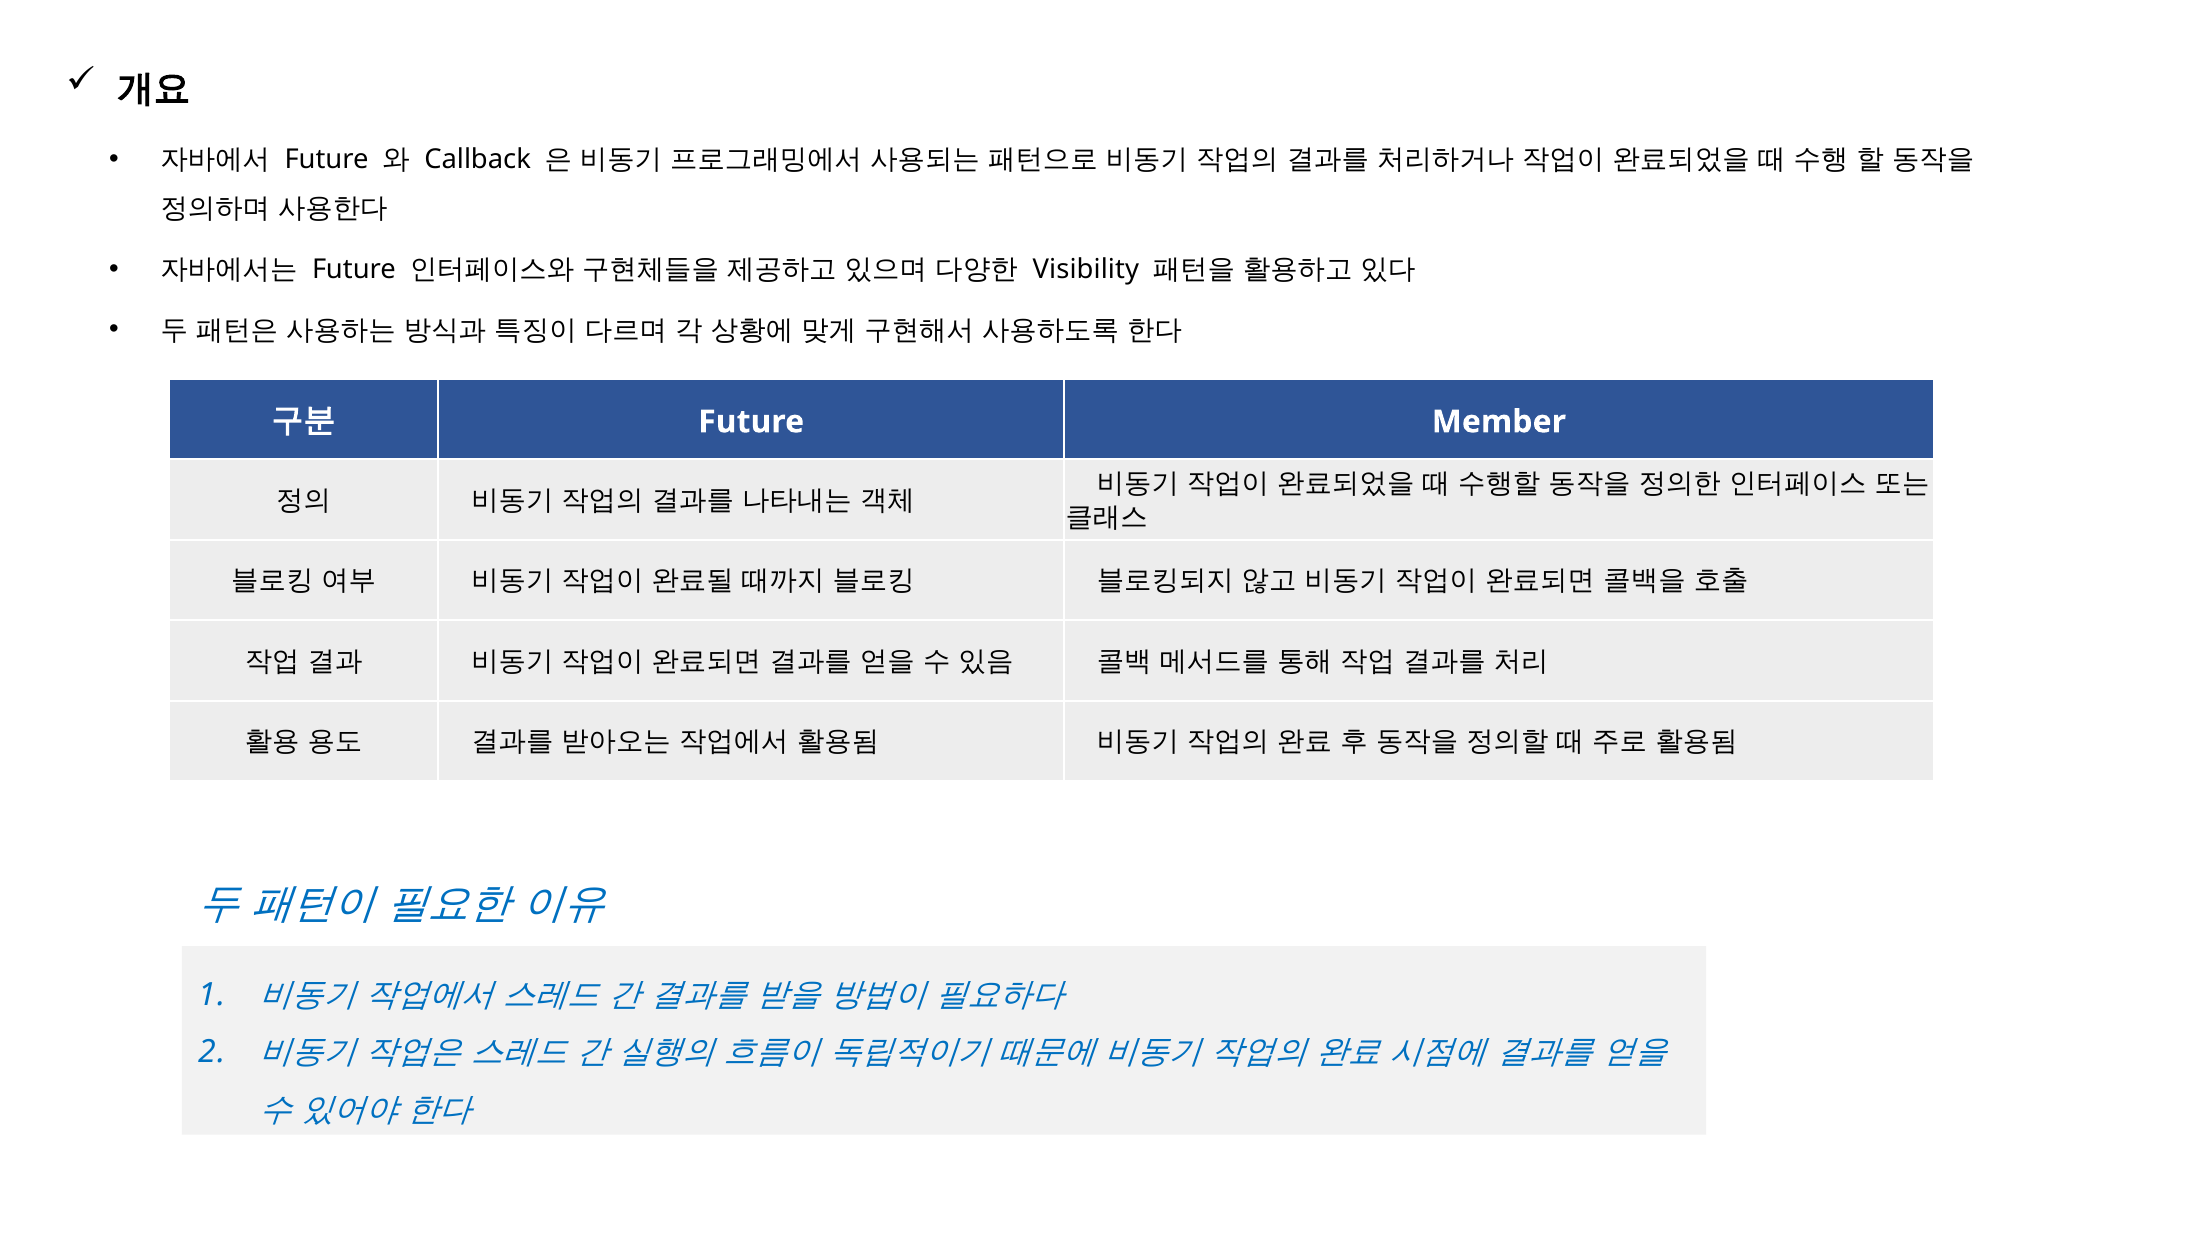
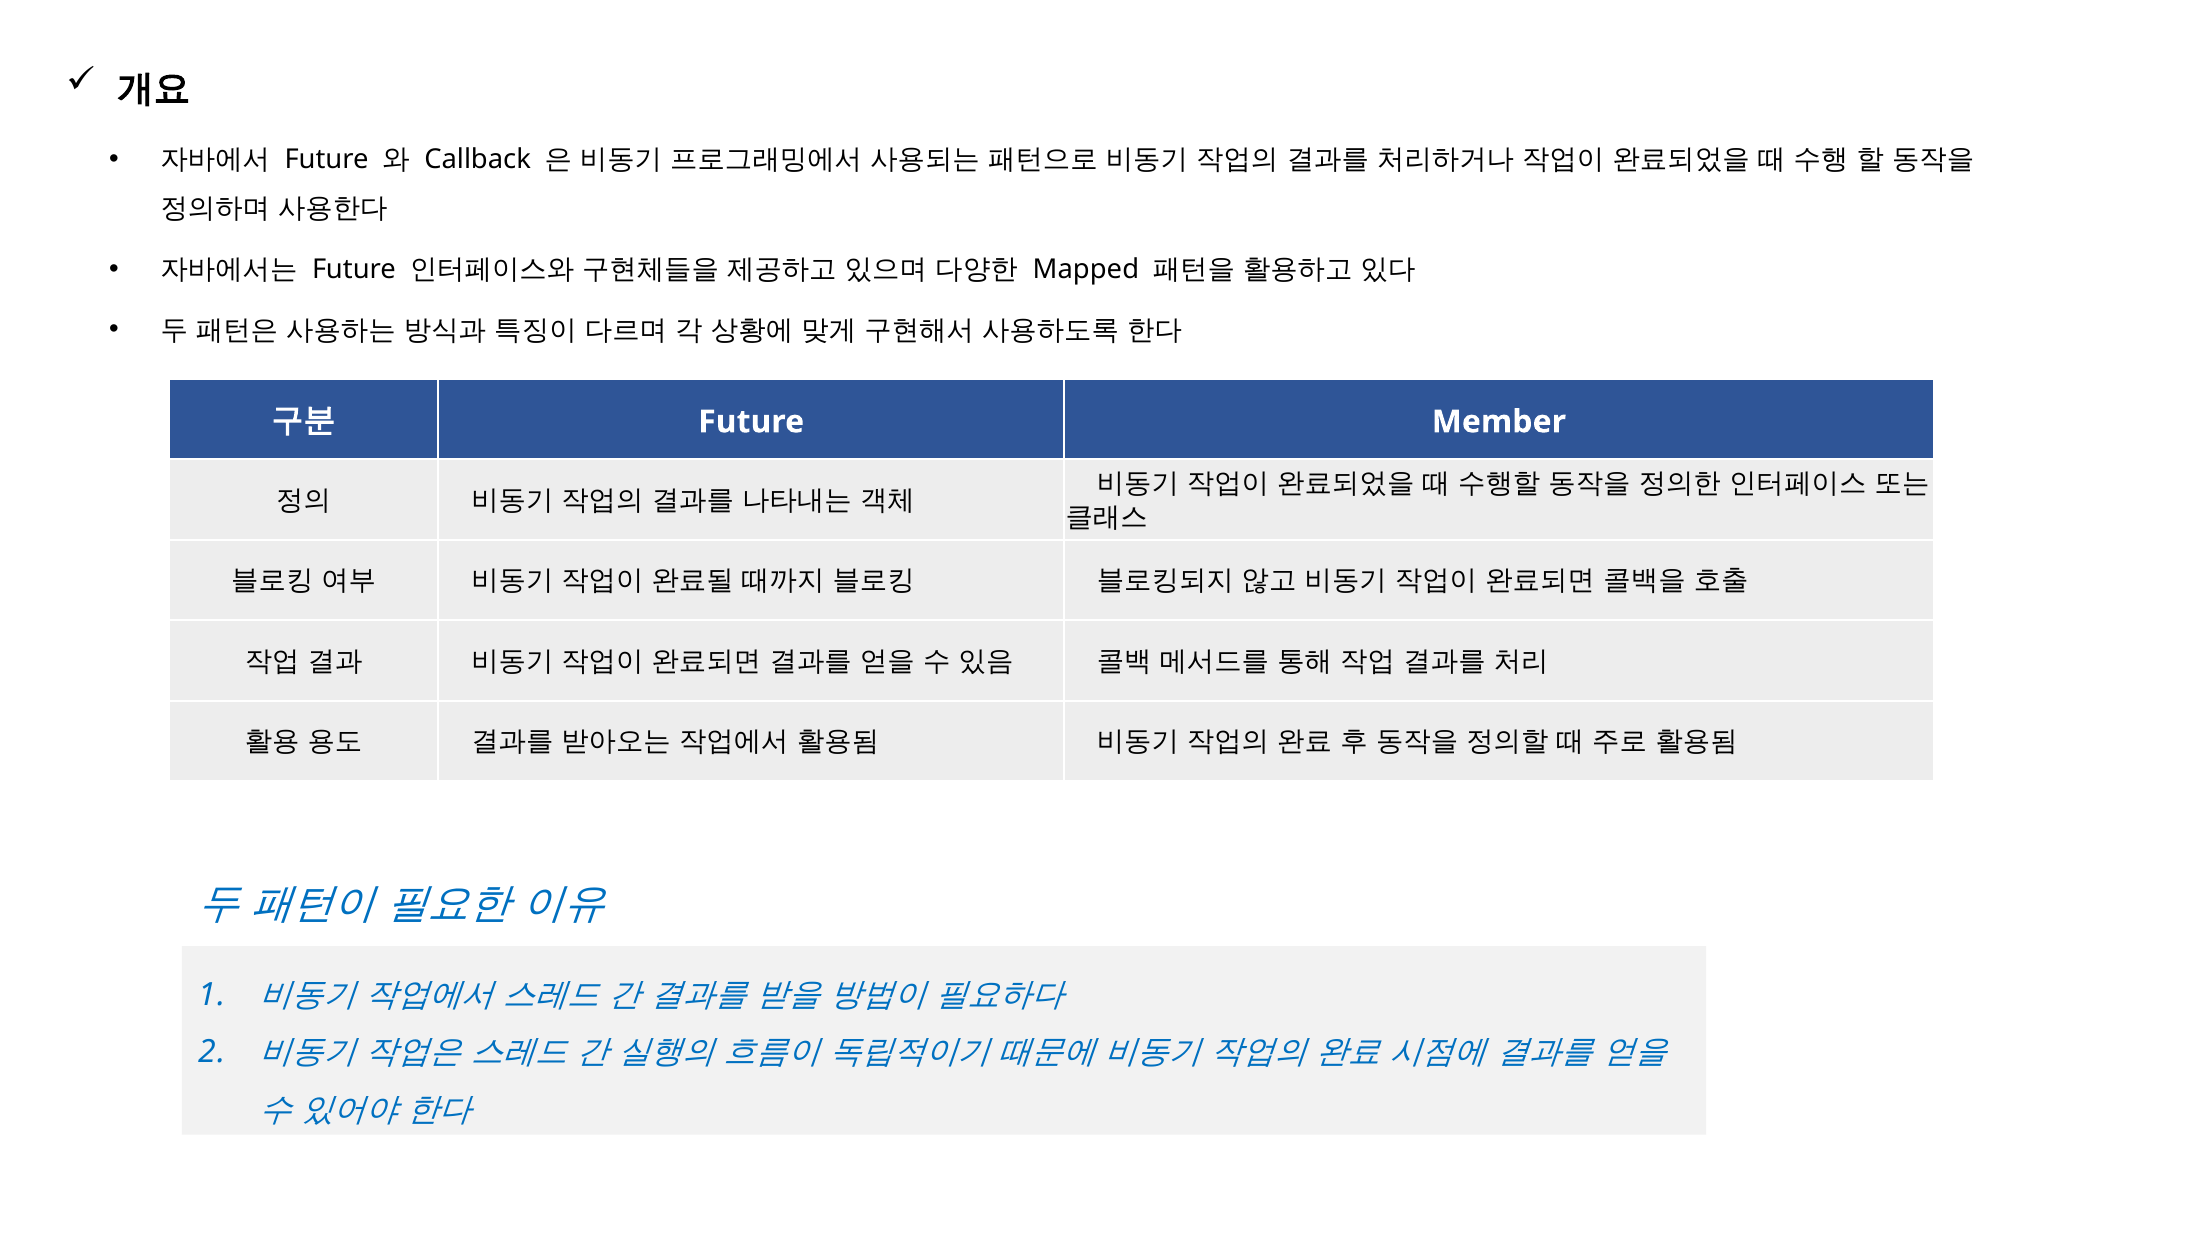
Visibility: Visibility -> Mapped
